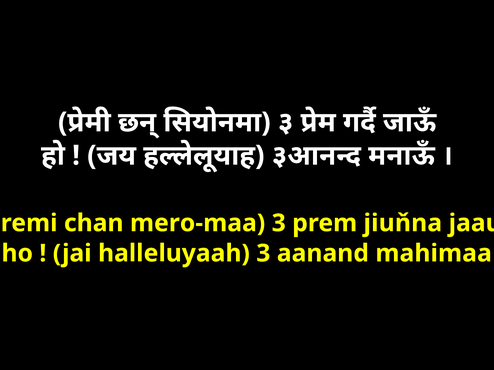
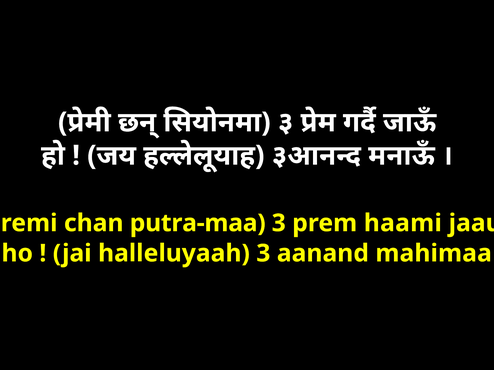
mero-maa: mero-maa -> putra-maa
jiuňna: jiuňna -> haami
